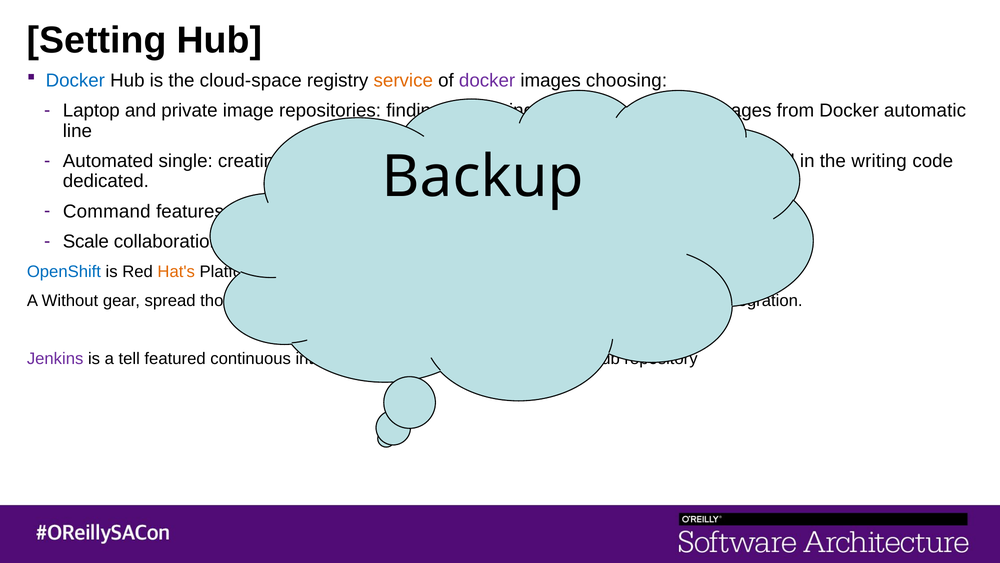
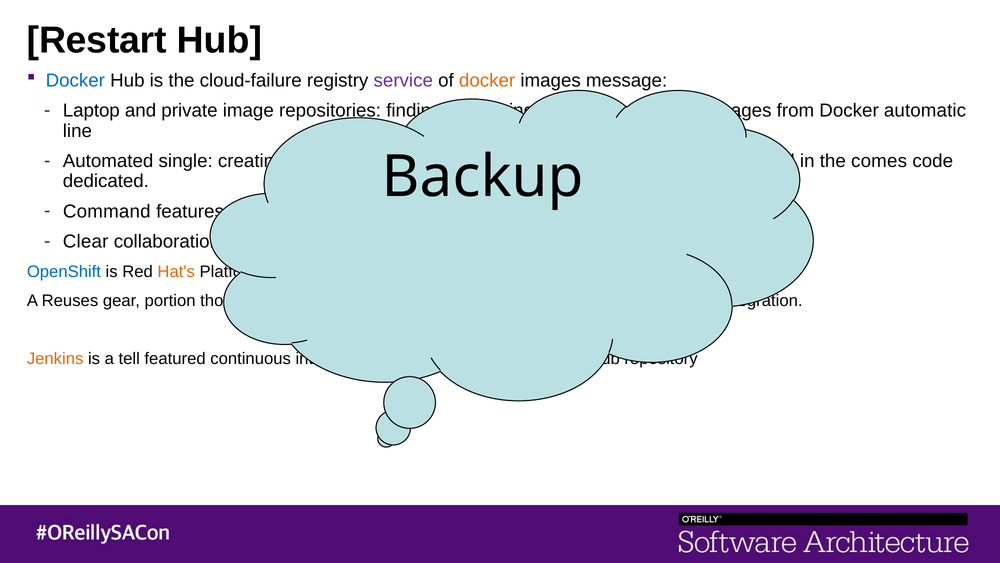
Setting: Setting -> Restart
cloud-space: cloud-space -> cloud-failure
service colour: orange -> purple
docker at (487, 80) colour: purple -> orange
choosing: choosing -> message
writing: writing -> comes
Scale: Scale -> Clear
Without: Without -> Reuses
spread: spread -> portion
Jenkins colour: purple -> orange
